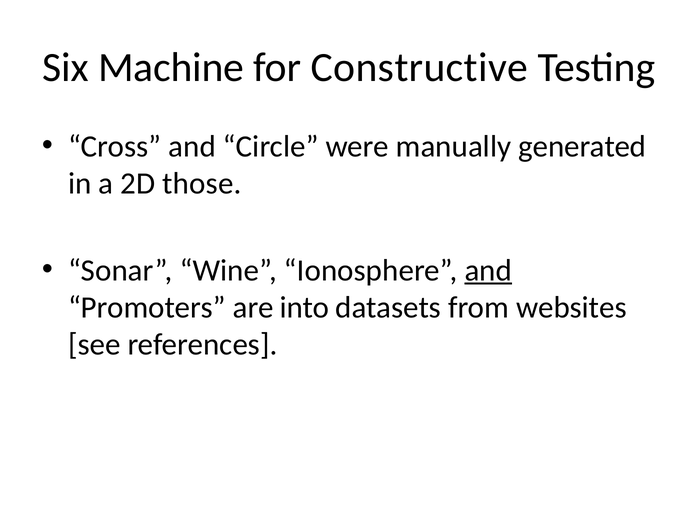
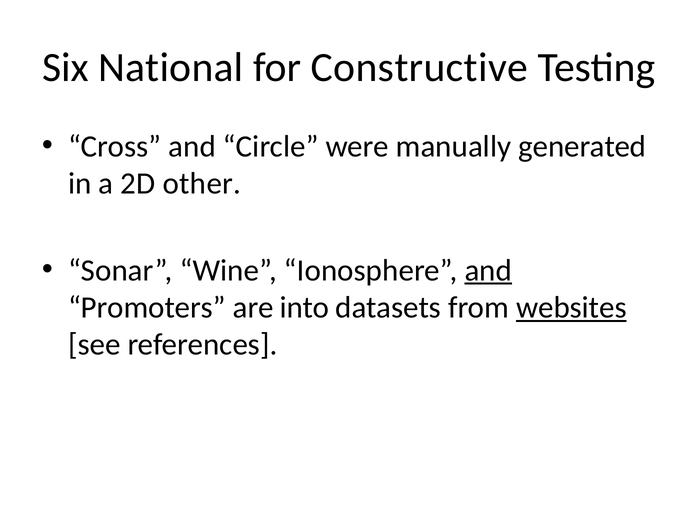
Machine: Machine -> National
those: those -> other
websites underline: none -> present
